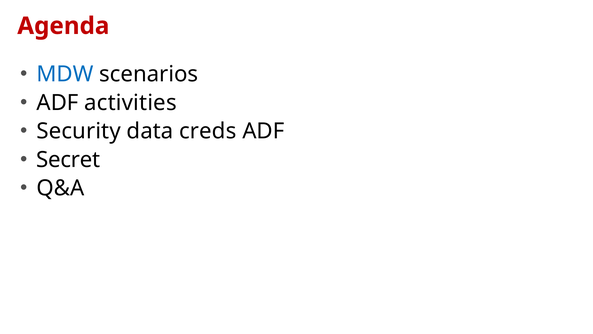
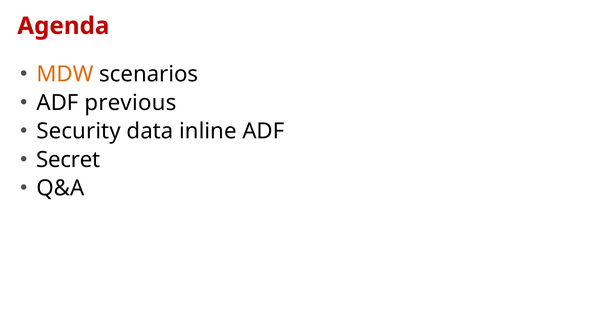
MDW colour: blue -> orange
activities: activities -> previous
creds: creds -> inline
